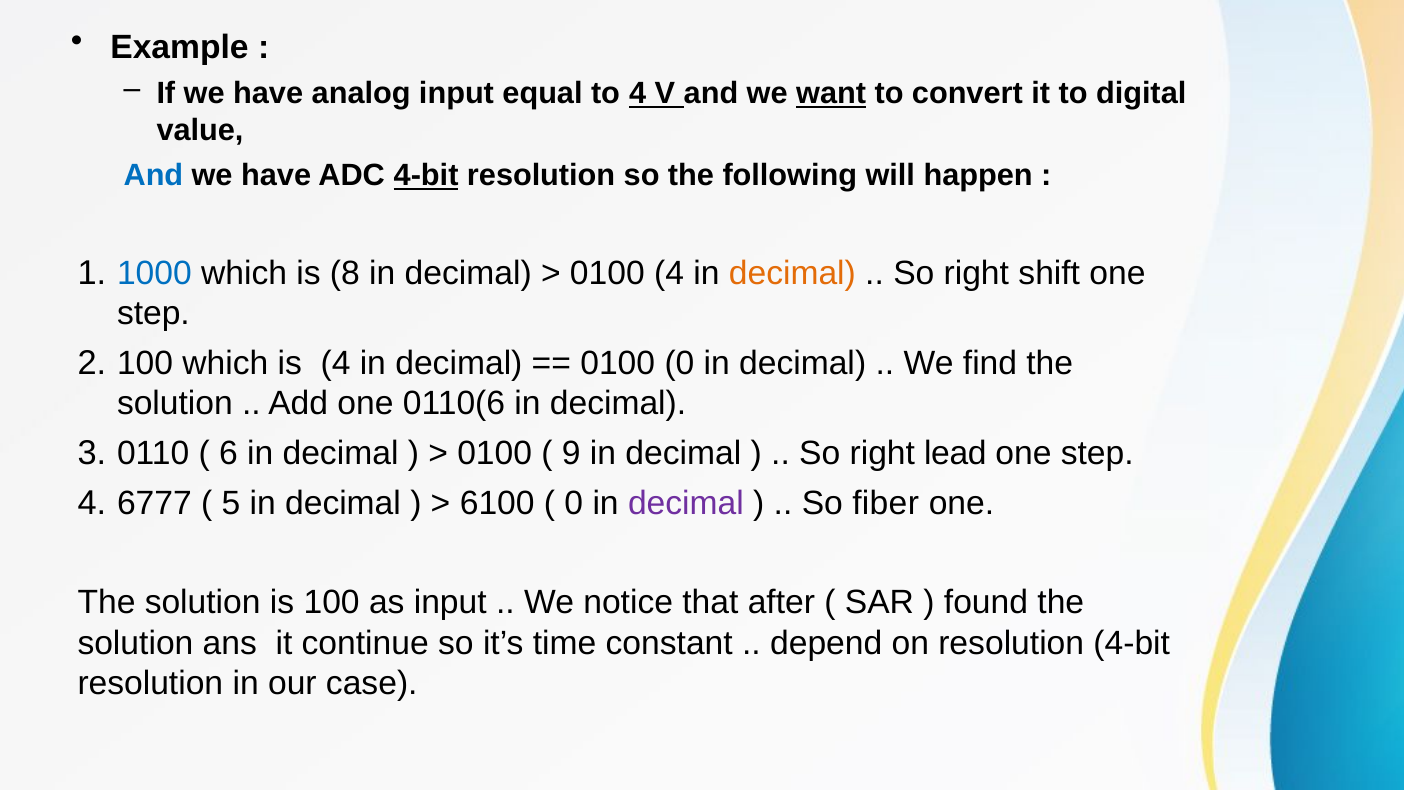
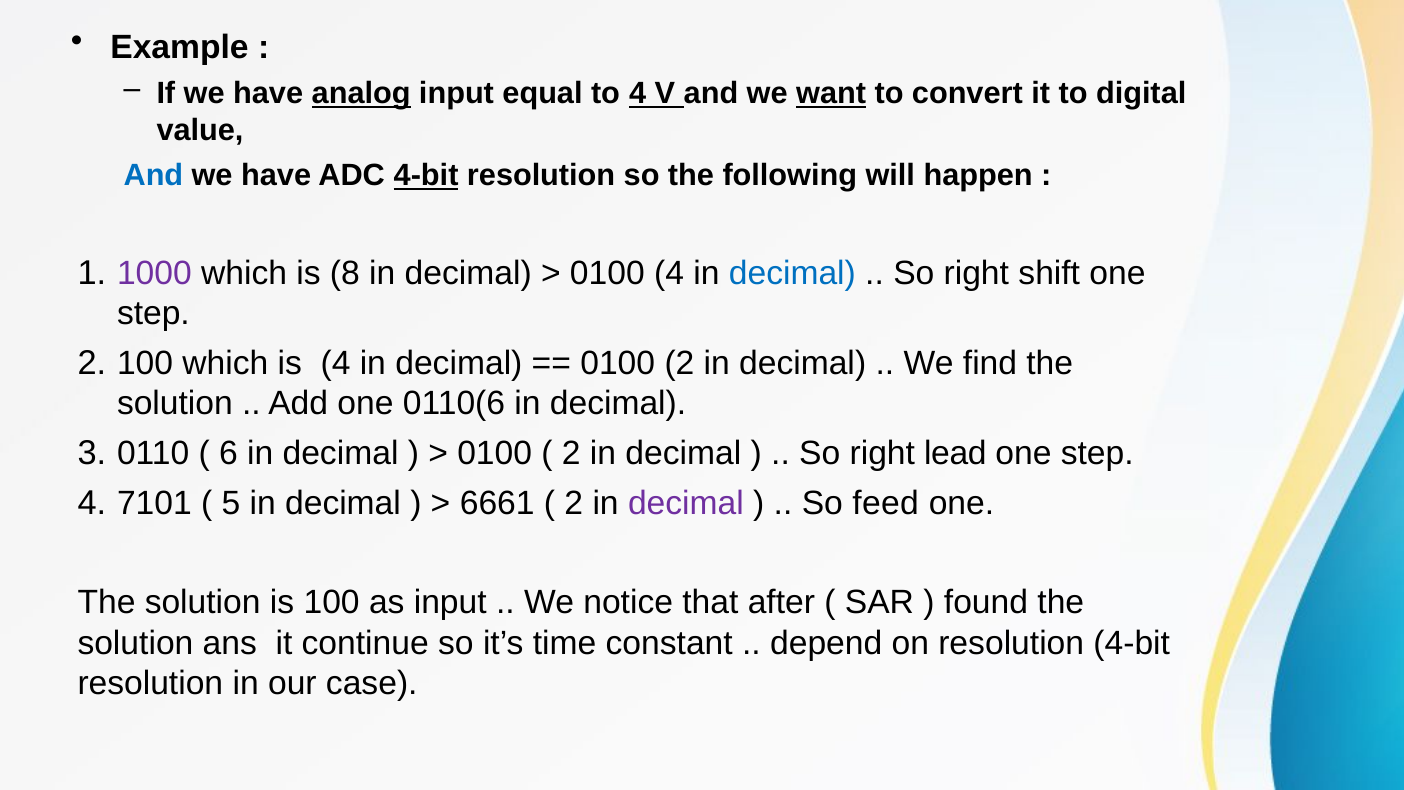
analog underline: none -> present
1000 colour: blue -> purple
decimal at (792, 273) colour: orange -> blue
0100 0: 0 -> 2
9 at (571, 453): 9 -> 2
6777: 6777 -> 7101
6100: 6100 -> 6661
0 at (574, 503): 0 -> 2
fiber: fiber -> feed
